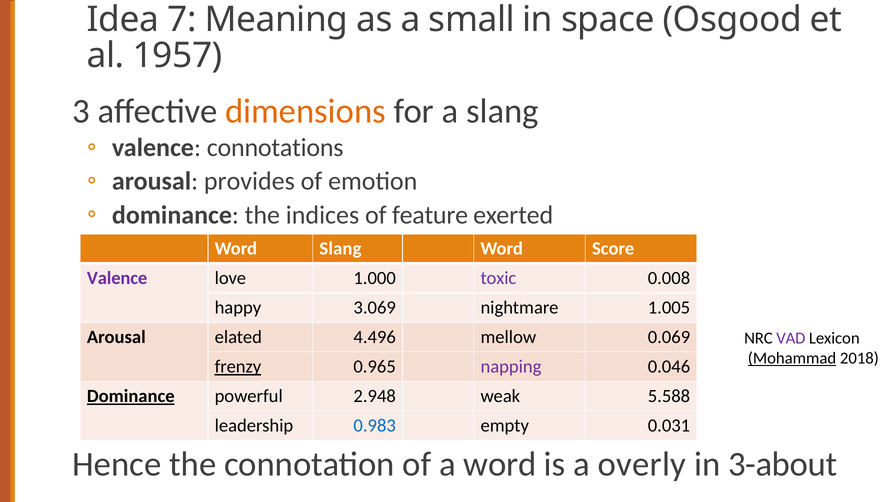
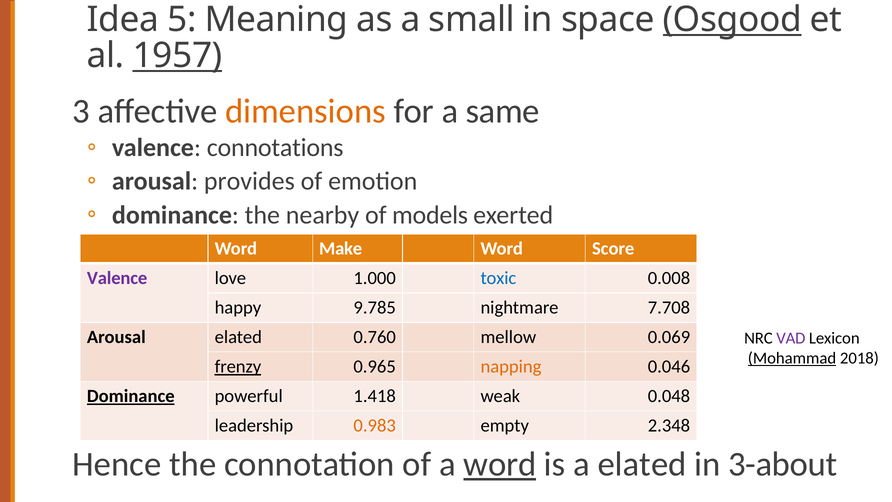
7: 7 -> 5
Osgood underline: none -> present
1957 underline: none -> present
a slang: slang -> same
indices: indices -> nearby
feature: feature -> models
Word Slang: Slang -> Make
toxic colour: purple -> blue
3.069: 3.069 -> 9.785
1.005: 1.005 -> 7.708
4.496: 4.496 -> 0.760
napping colour: purple -> orange
2.948: 2.948 -> 1.418
5.588: 5.588 -> 0.048
0.983 colour: blue -> orange
0.031: 0.031 -> 2.348
word at (500, 464) underline: none -> present
a overly: overly -> elated
